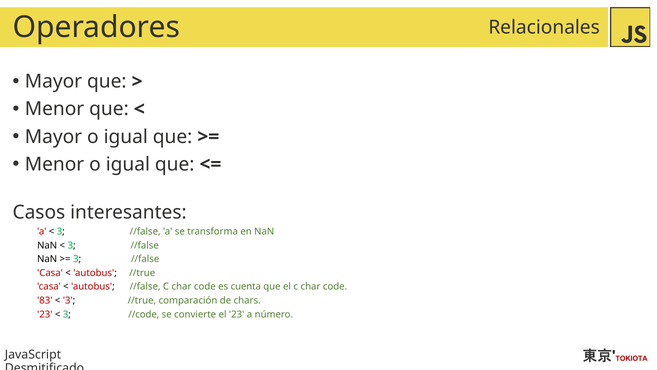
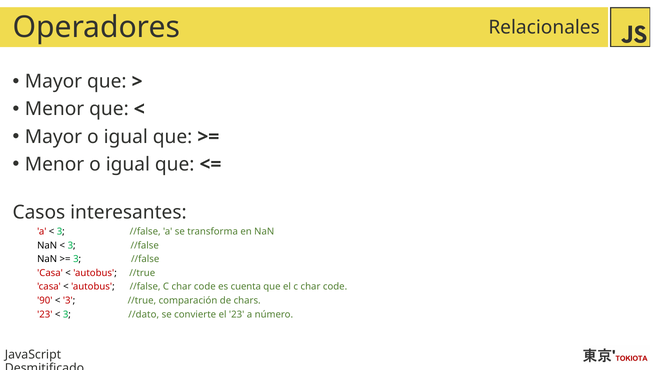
83: 83 -> 90
//code: //code -> //dato
